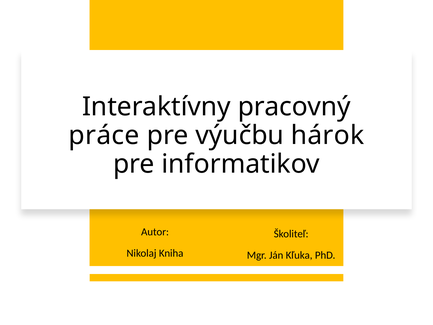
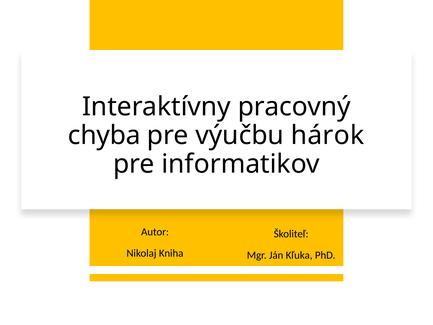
práce: práce -> chyba
